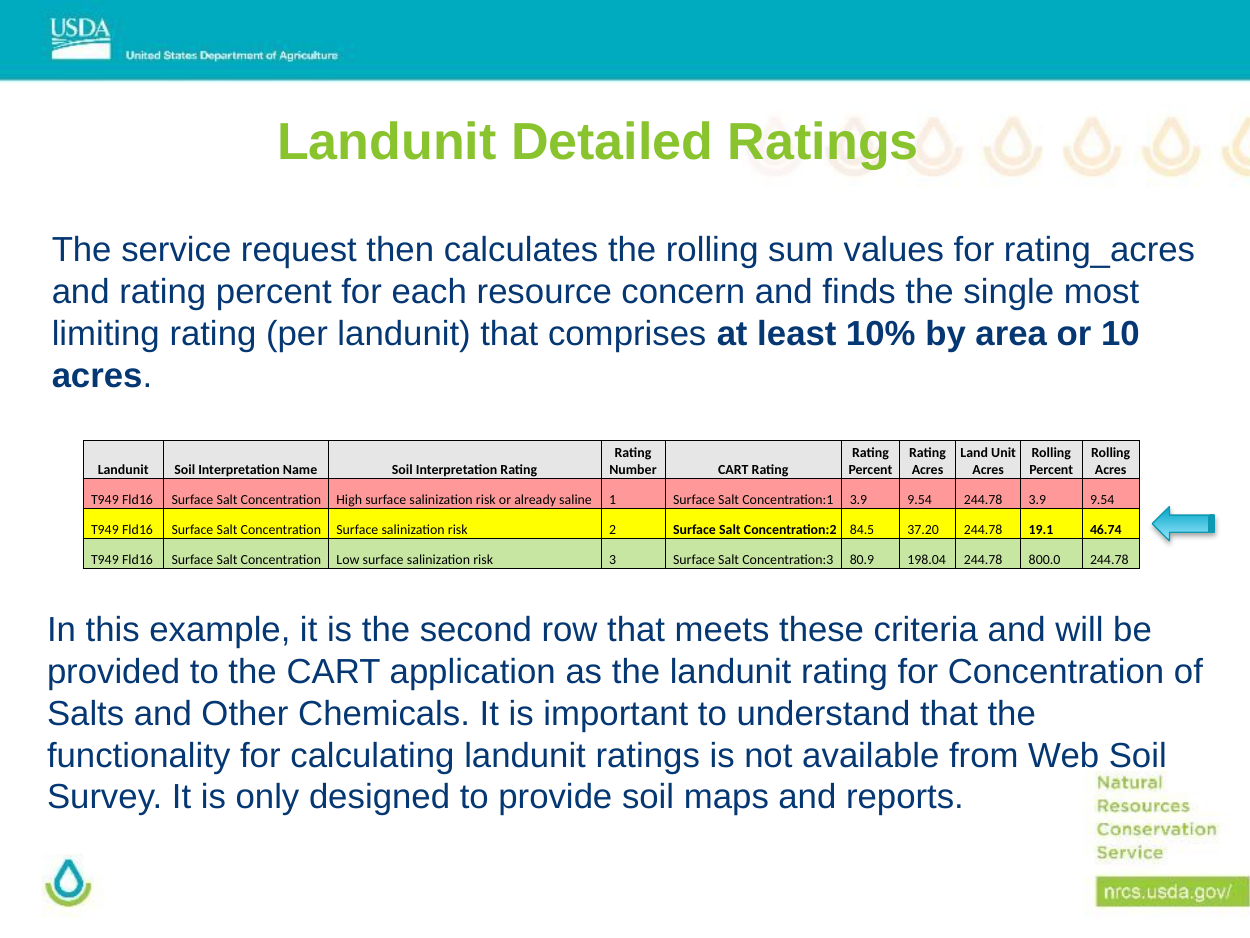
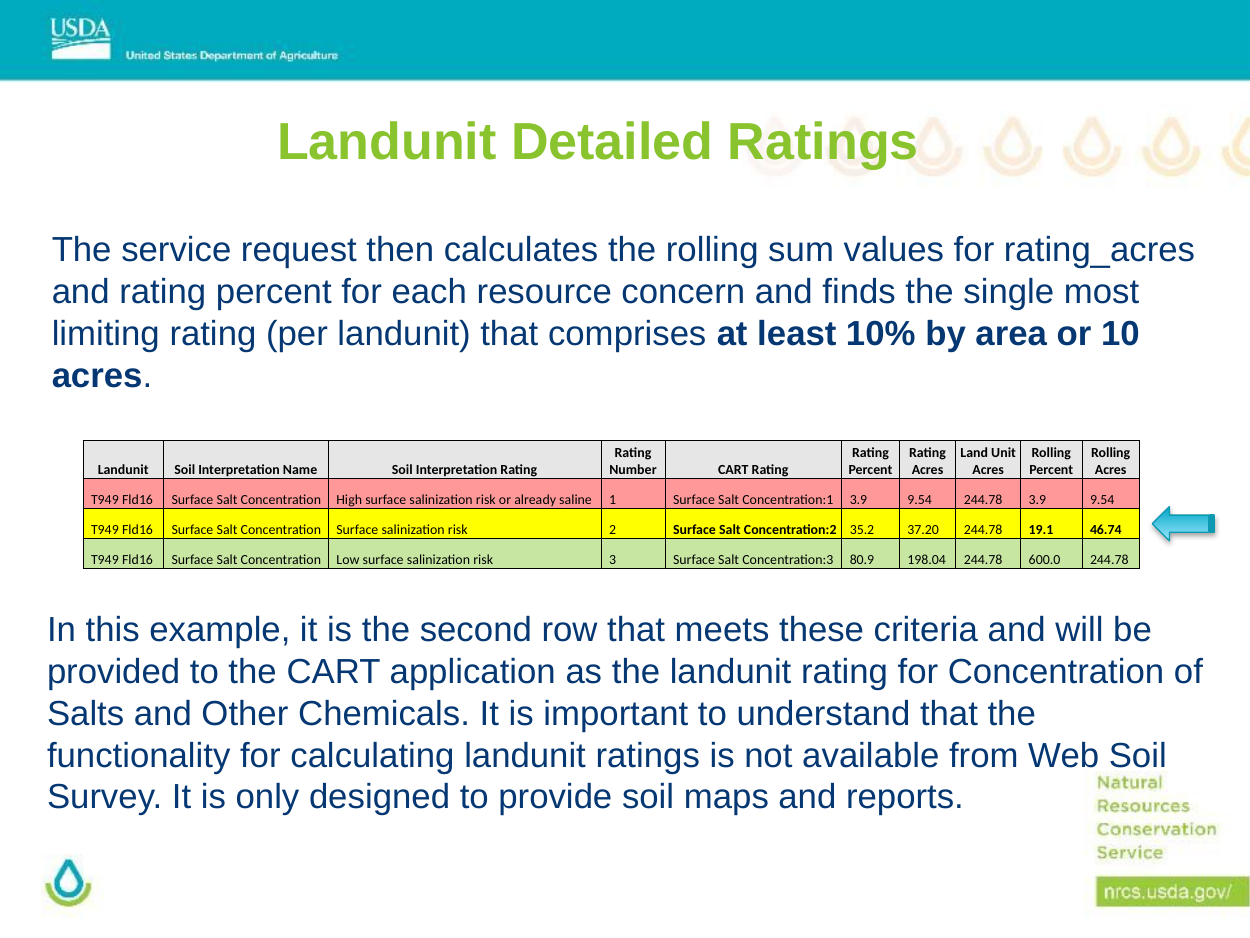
84.5: 84.5 -> 35.2
800.0: 800.0 -> 600.0
